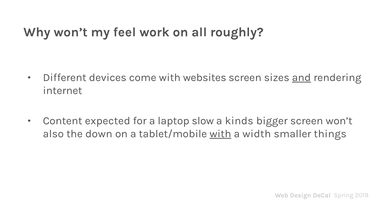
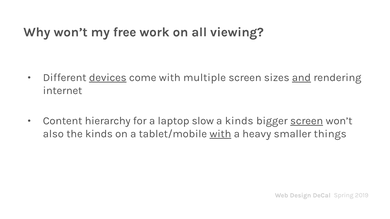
feel: feel -> free
roughly: roughly -> viewing
devices underline: none -> present
websites: websites -> multiple
expected: expected -> hierarchy
screen at (307, 121) underline: none -> present
the down: down -> kinds
width: width -> heavy
